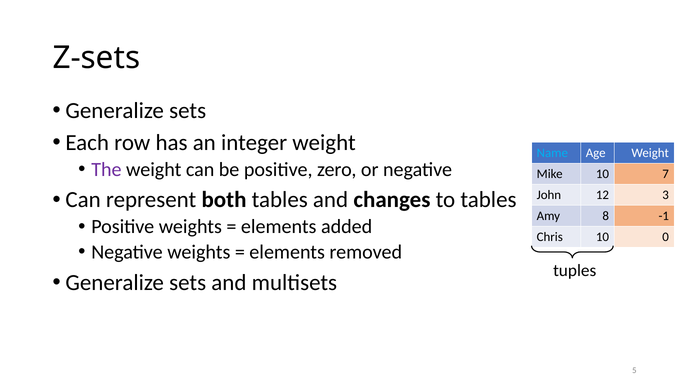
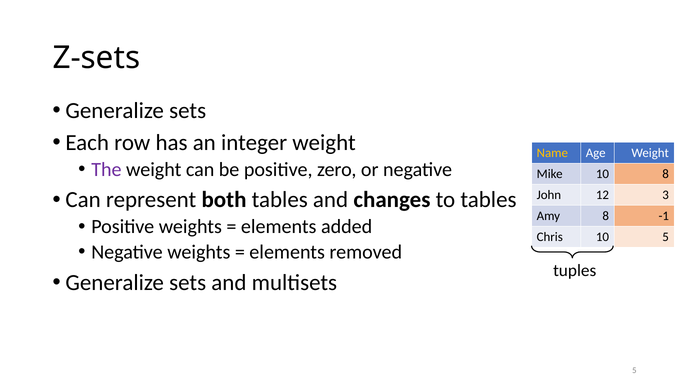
Name colour: light blue -> yellow
10 7: 7 -> 8
10 0: 0 -> 5
